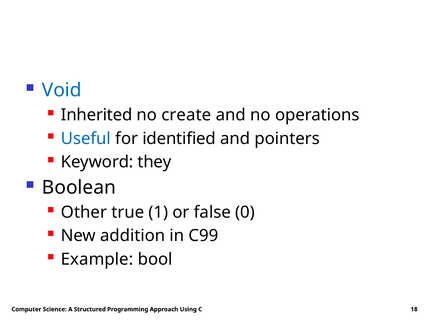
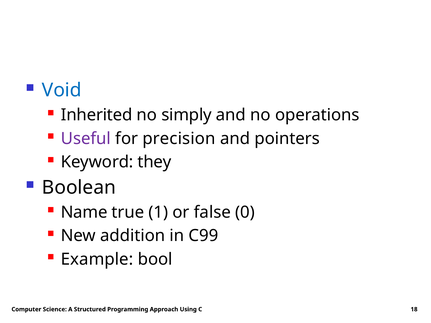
create: create -> simply
Useful colour: blue -> purple
identified: identified -> precision
Other: Other -> Name
